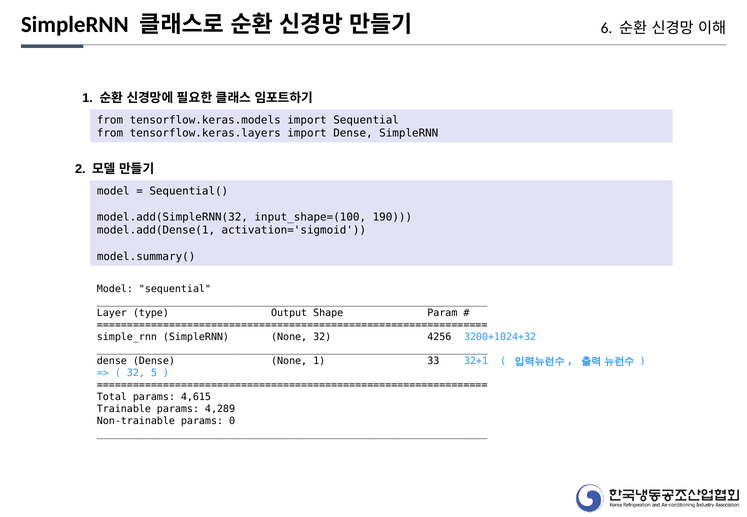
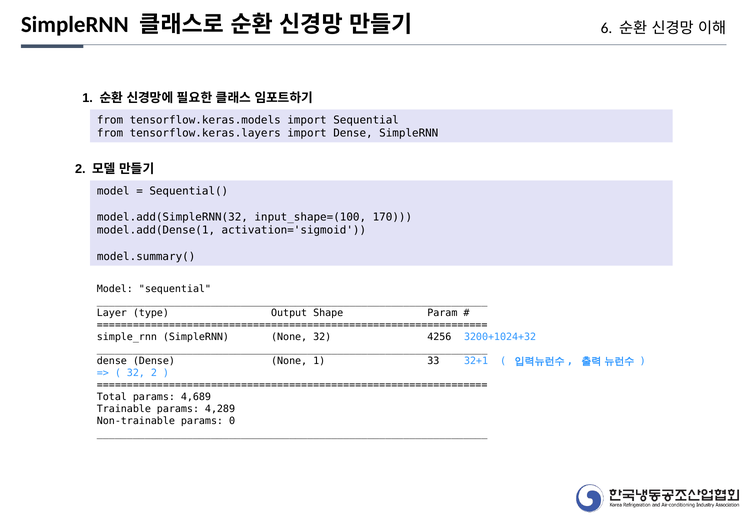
190: 190 -> 170
32 5: 5 -> 2
4,615: 4,615 -> 4,689
